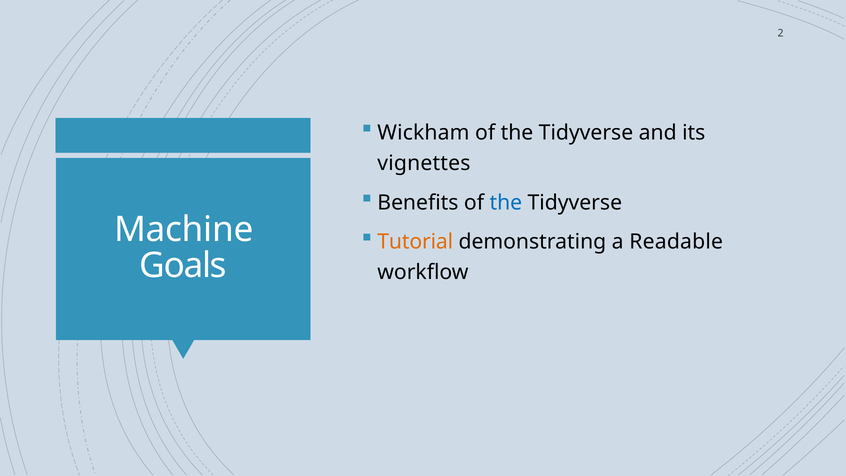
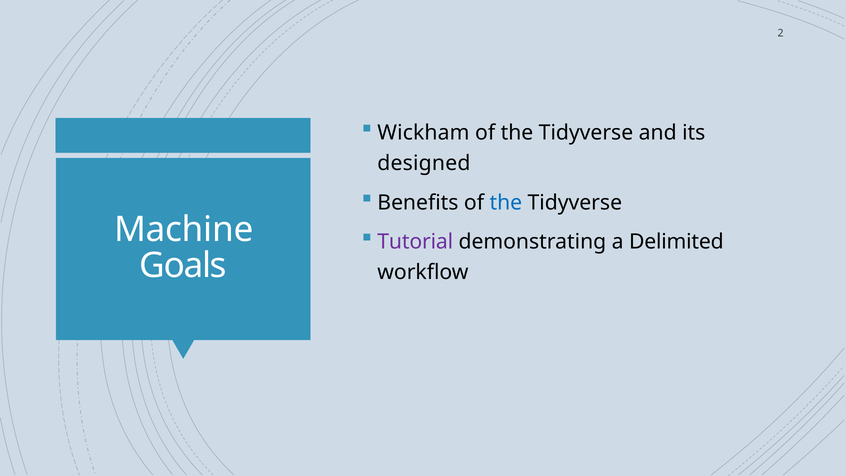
vignettes: vignettes -> designed
Tutorial colour: orange -> purple
Readable: Readable -> Delimited
